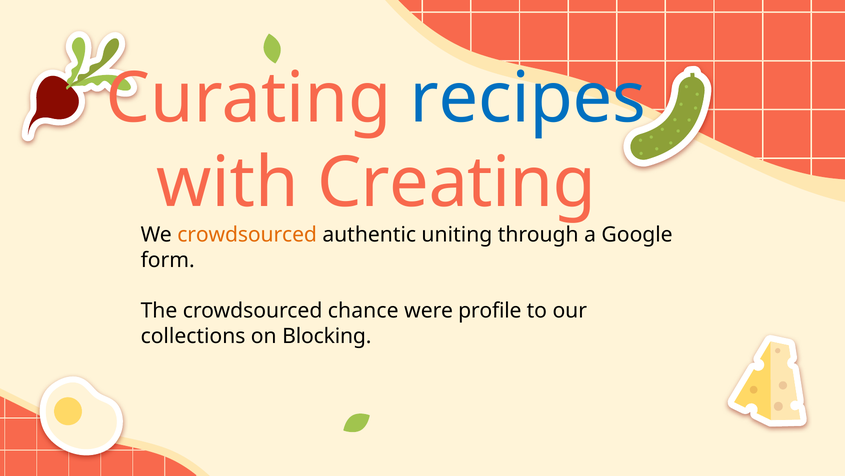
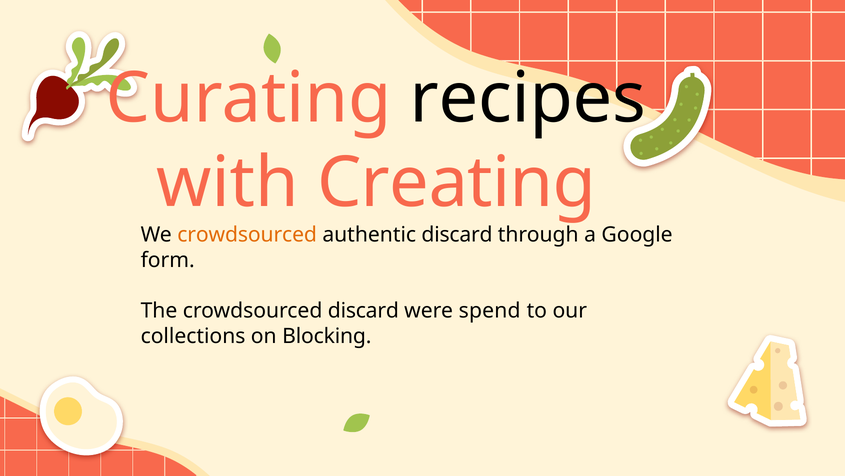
recipes colour: blue -> black
authentic uniting: uniting -> discard
crowdsourced chance: chance -> discard
profile: profile -> spend
